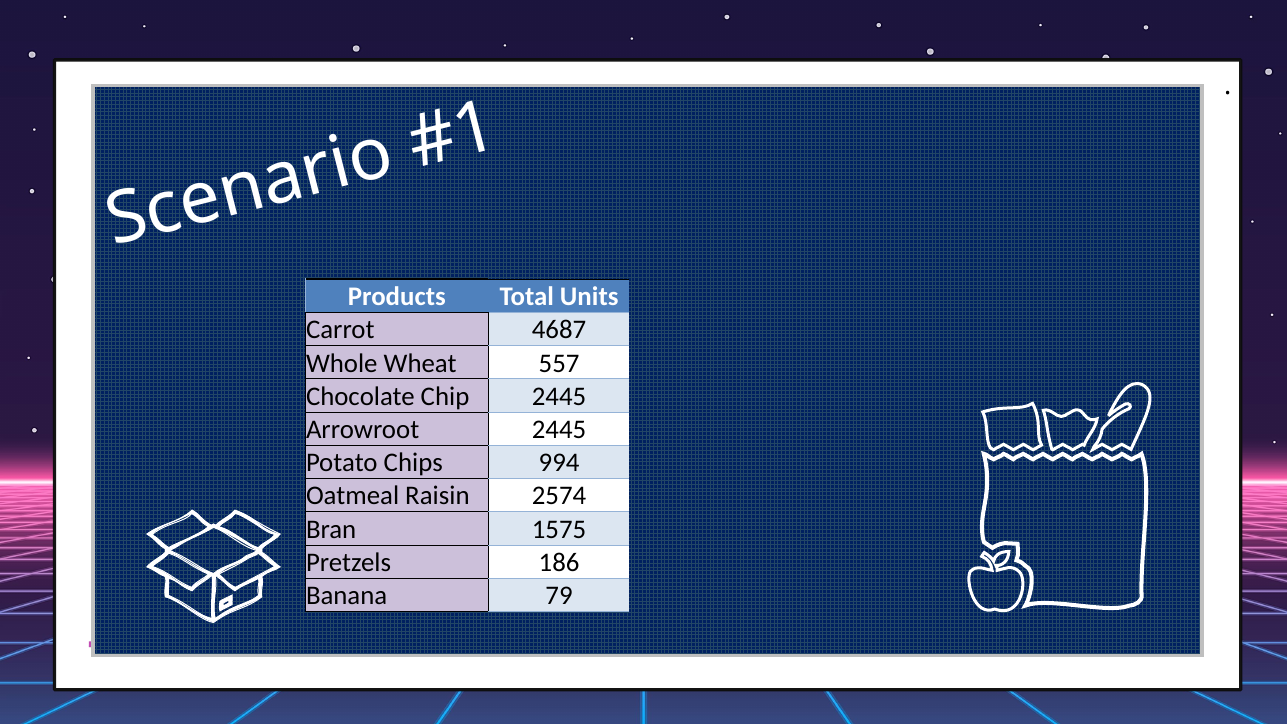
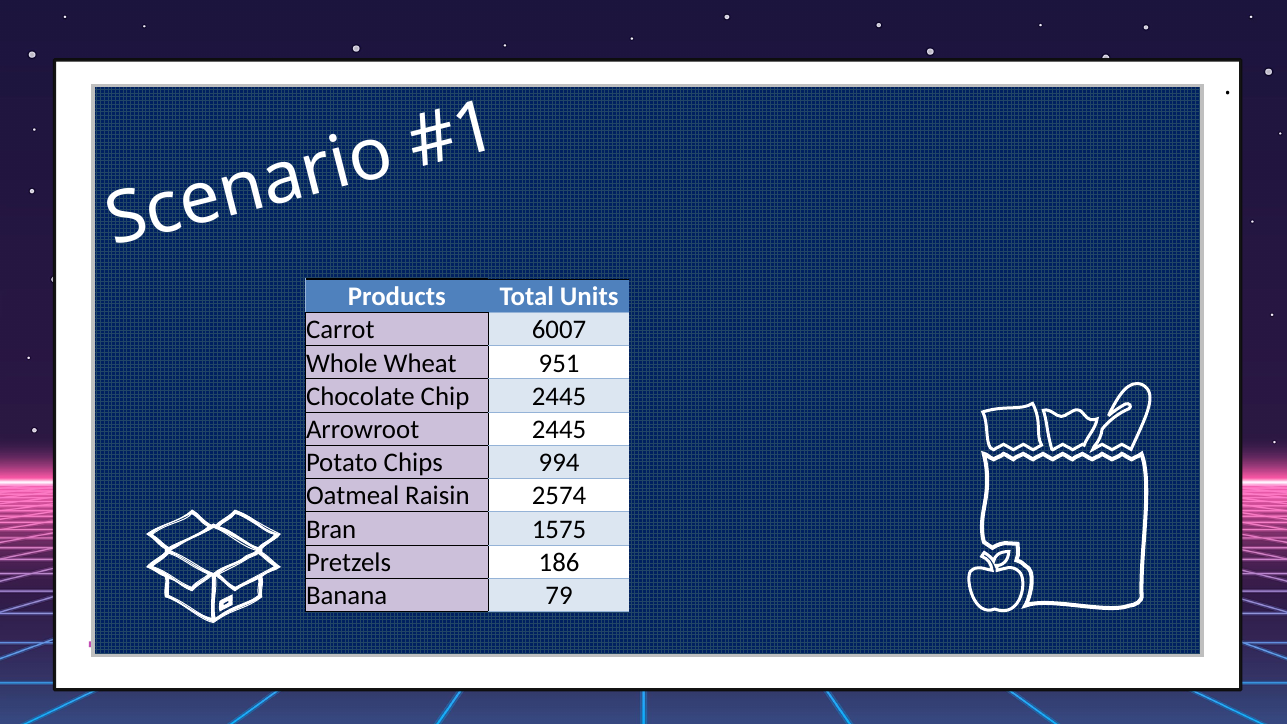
4687: 4687 -> 6007
557: 557 -> 951
